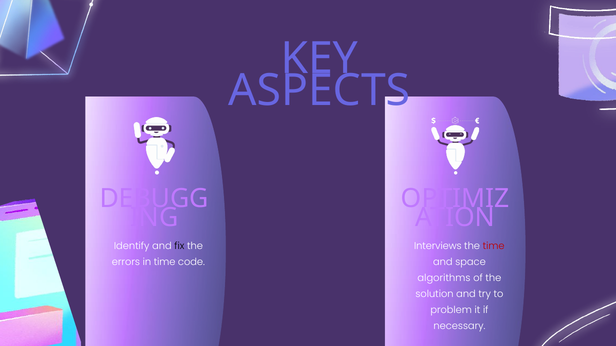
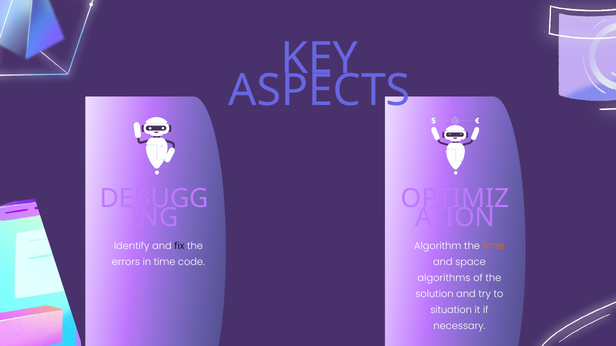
Interviews: Interviews -> Algorithm
time at (494, 246) colour: red -> orange
problem: problem -> situation
